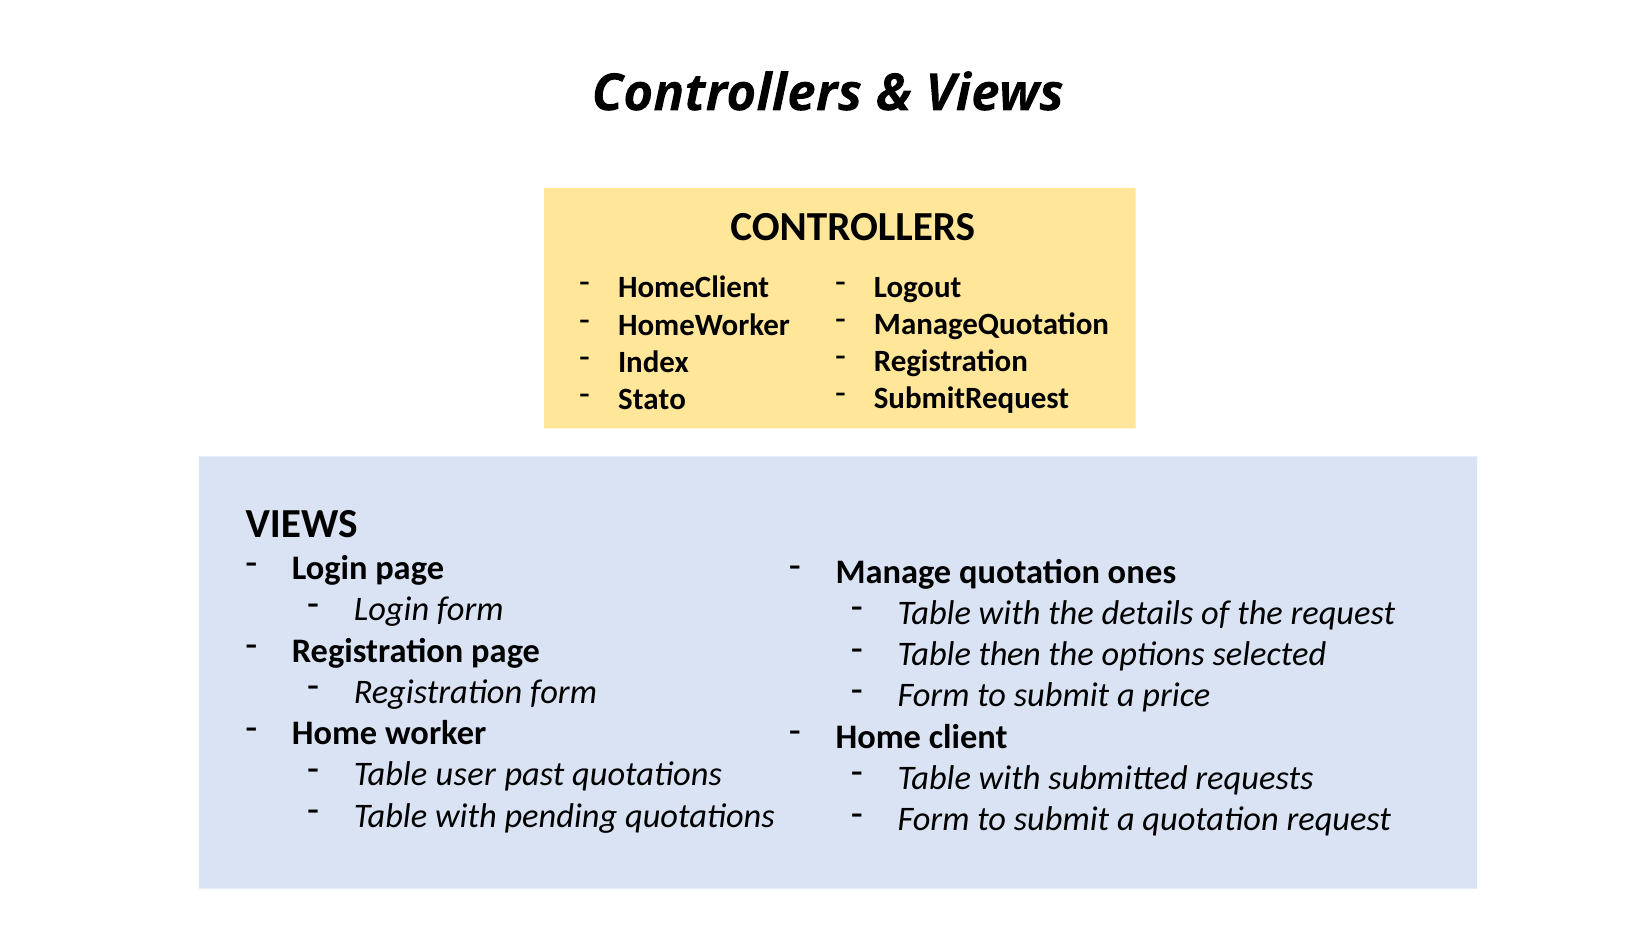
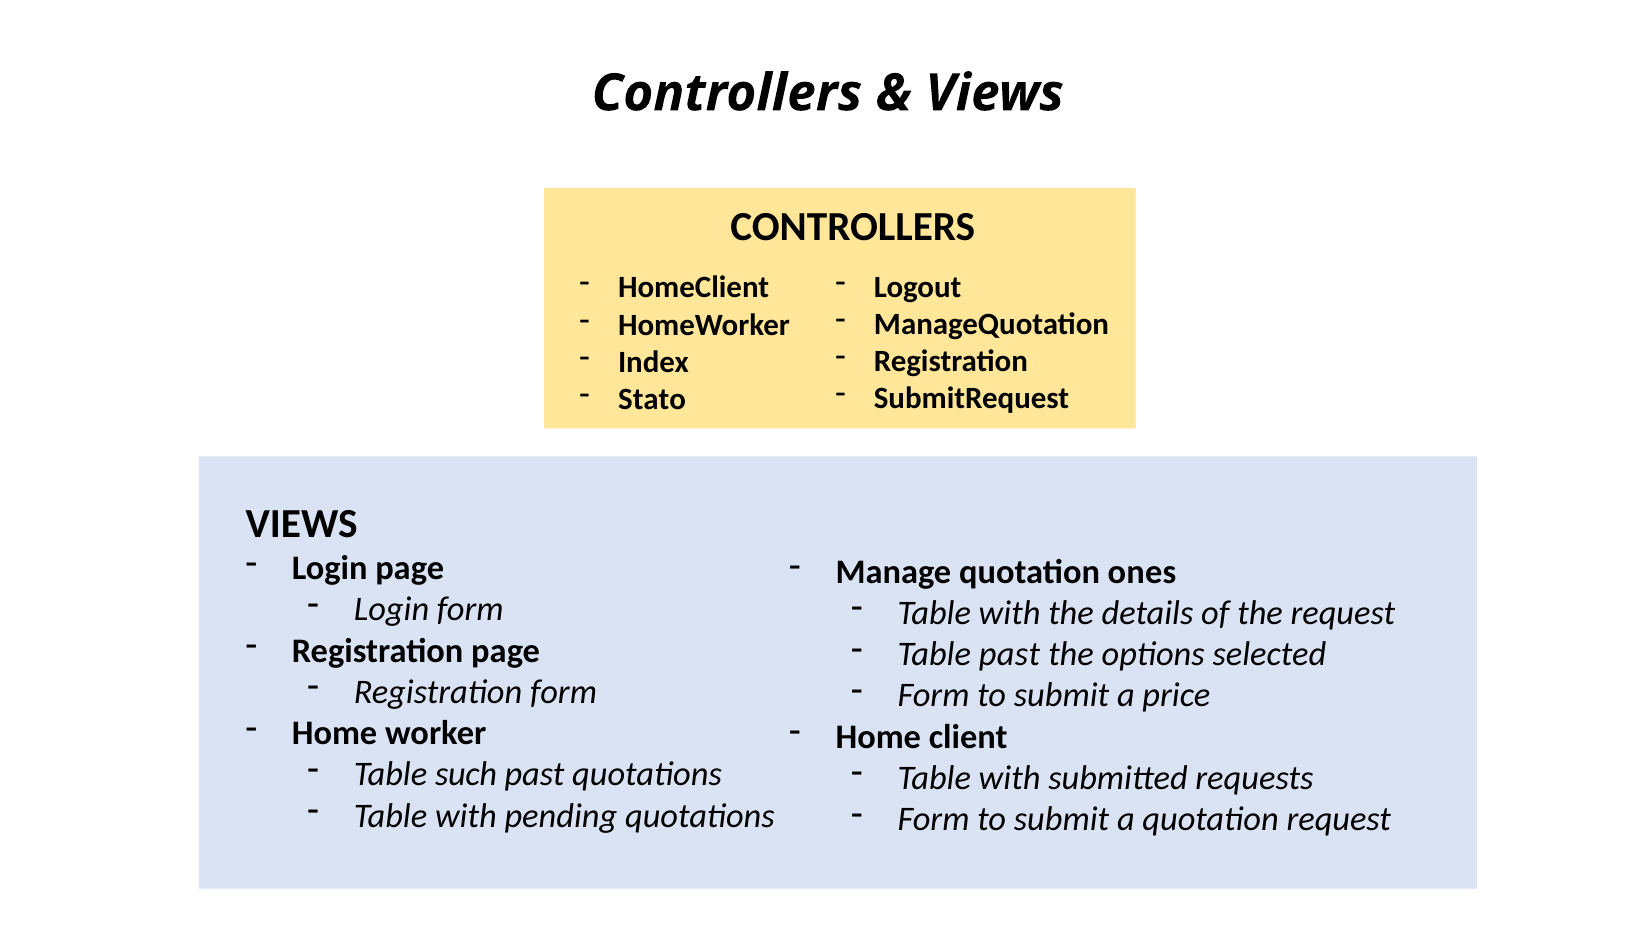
Table then: then -> past
user: user -> such
